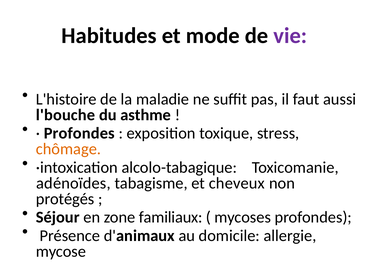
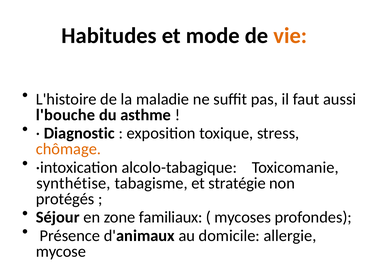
vie colour: purple -> orange
Profondes at (79, 133): Profondes -> Diagnostic
adénoïdes: adénoïdes -> synthétise
cheveux: cheveux -> stratégie
